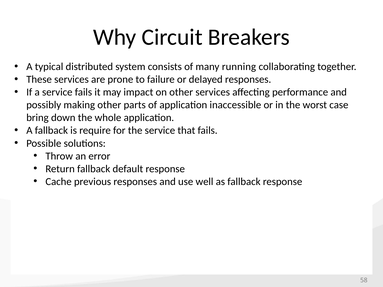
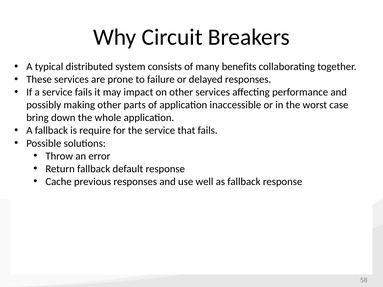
running: running -> benefits
